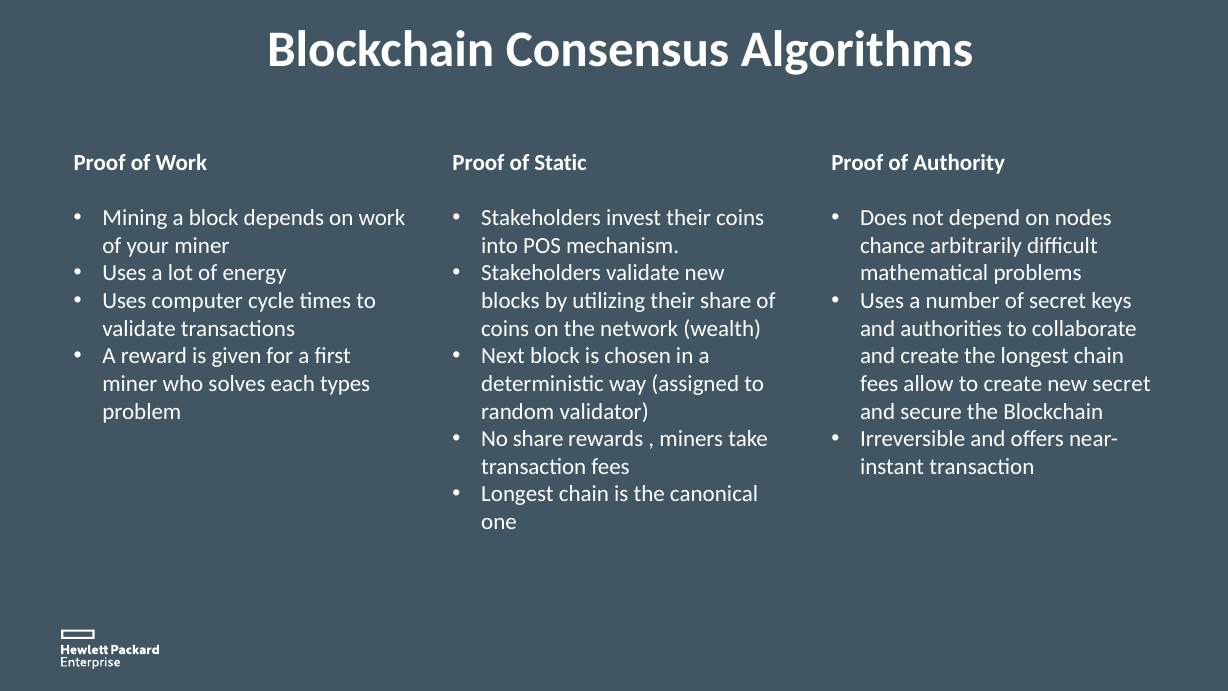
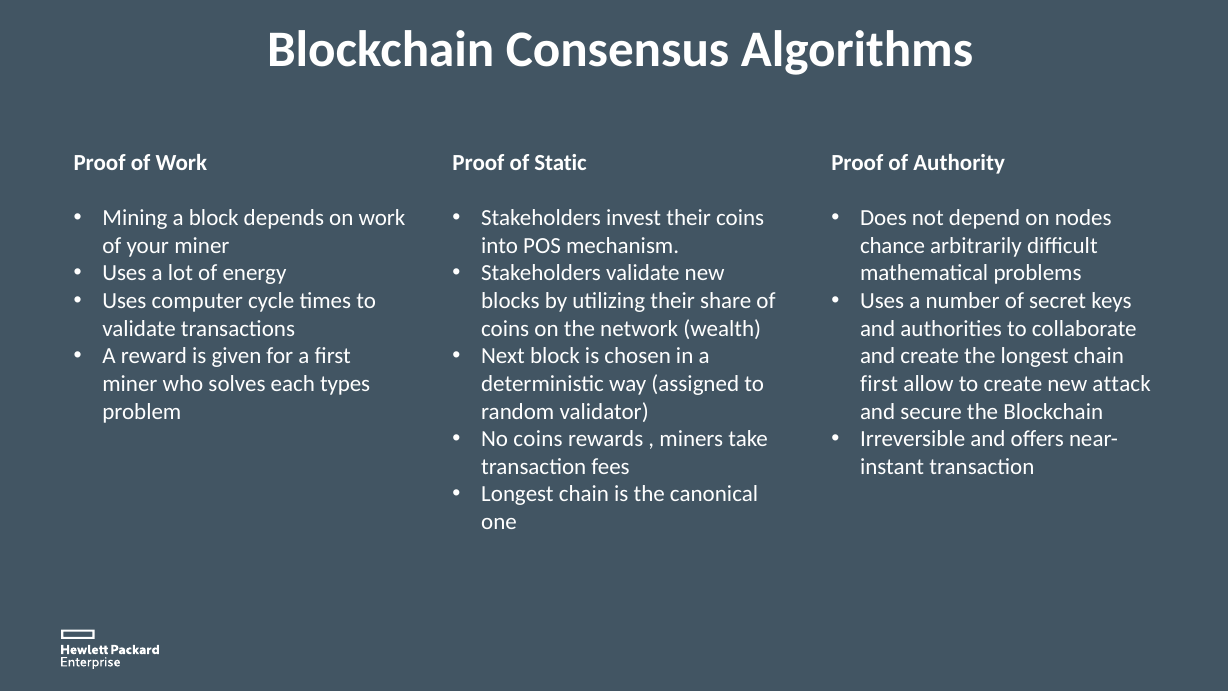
fees at (879, 384): fees -> first
new secret: secret -> attack
No share: share -> coins
